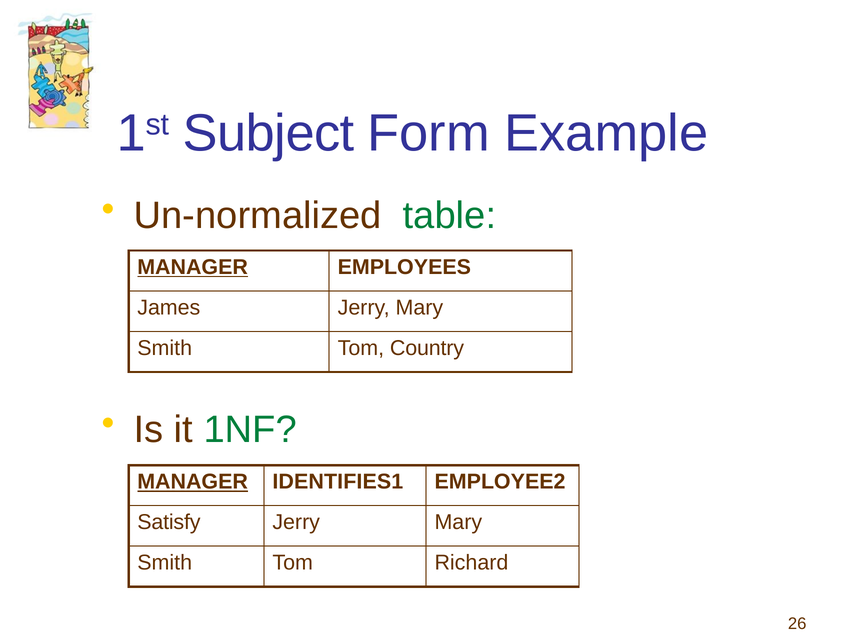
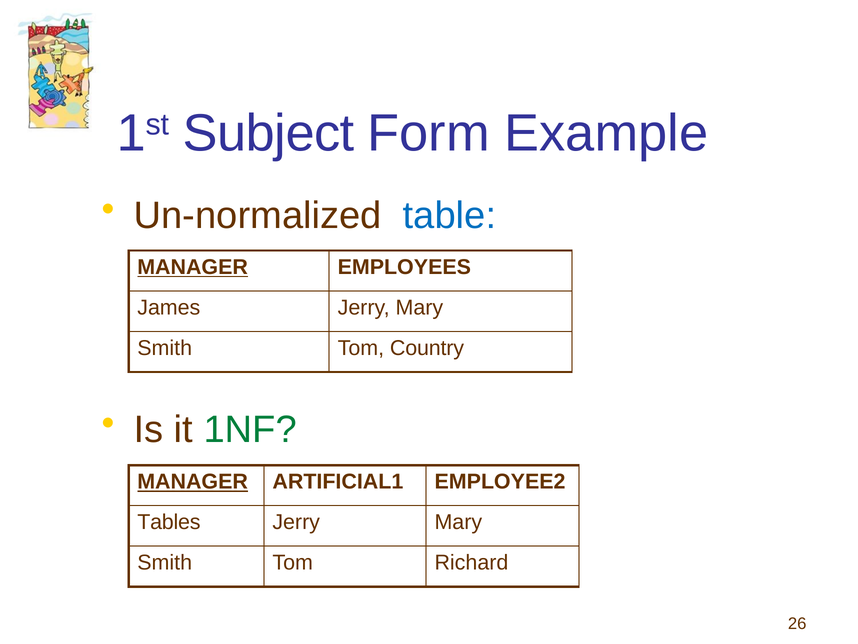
table colour: green -> blue
IDENTIFIES1: IDENTIFIES1 -> ARTIFICIAL1
Satisfy: Satisfy -> Tables
